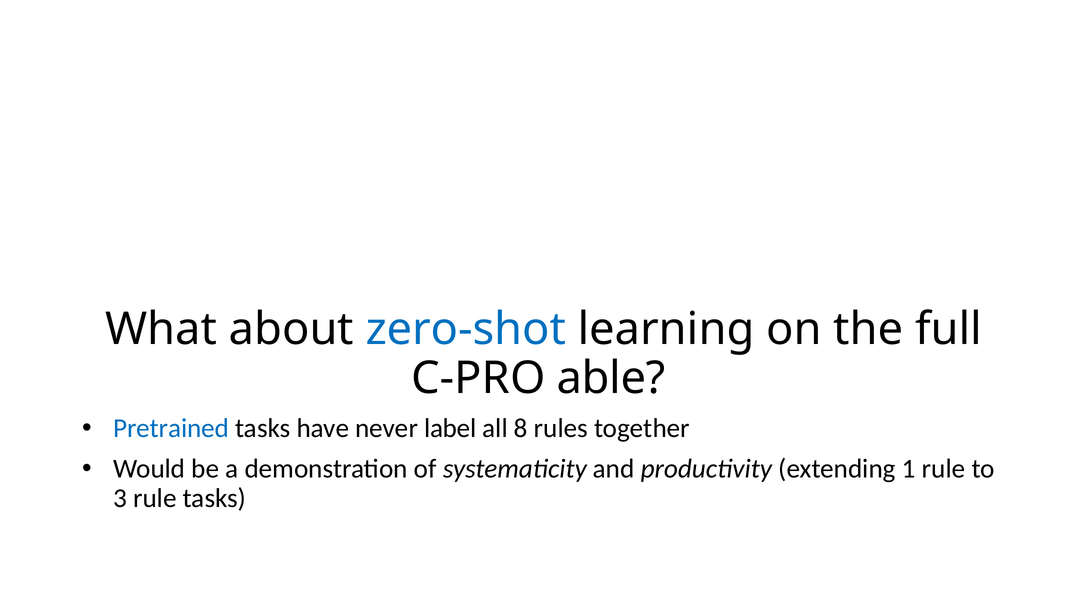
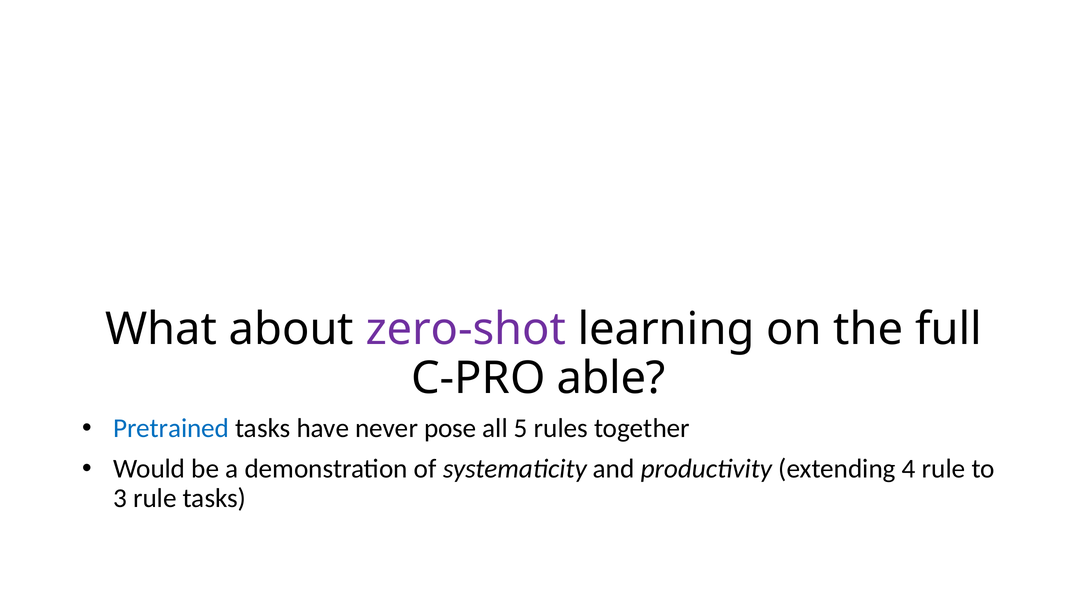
zero-shot colour: blue -> purple
label: label -> pose
8: 8 -> 5
1: 1 -> 4
